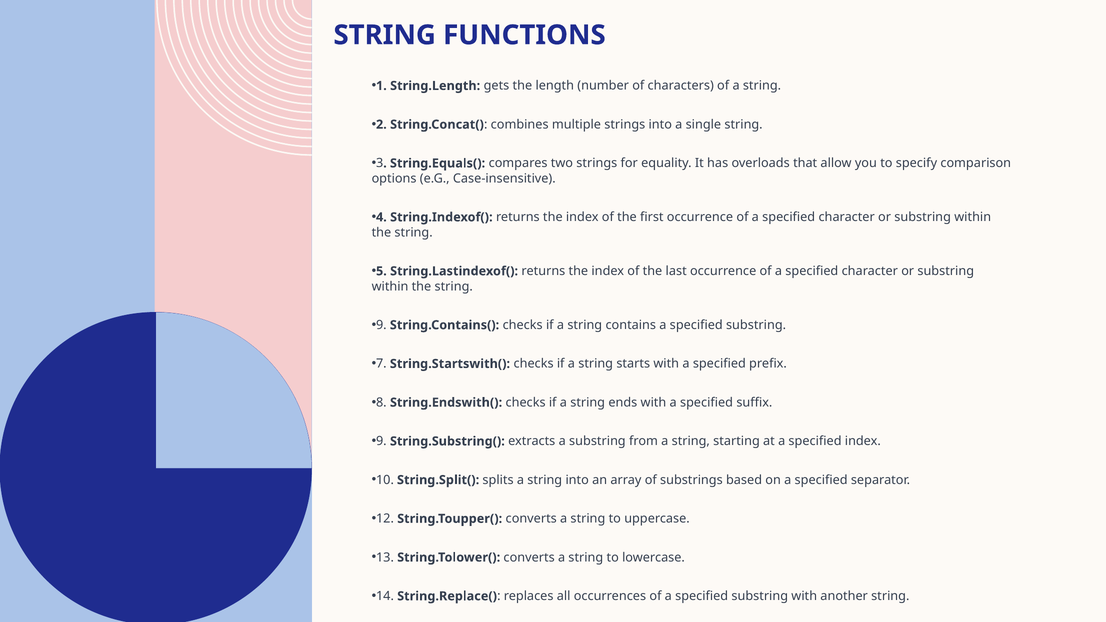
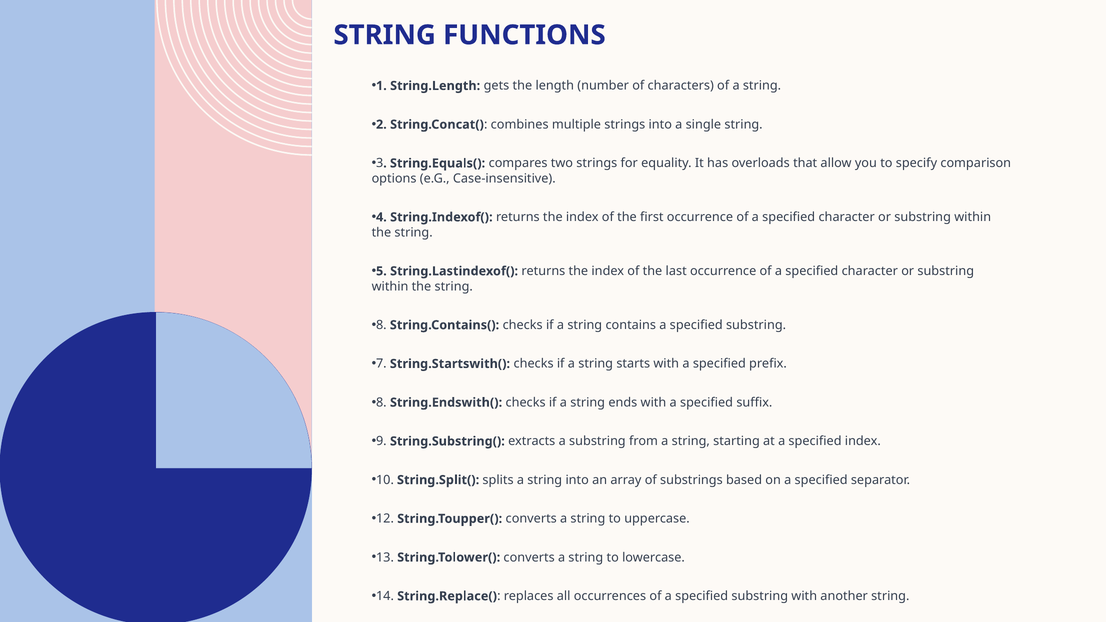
9 at (381, 325): 9 -> 8
